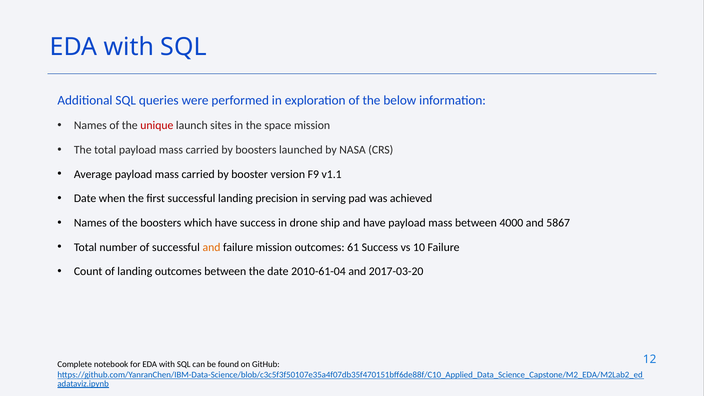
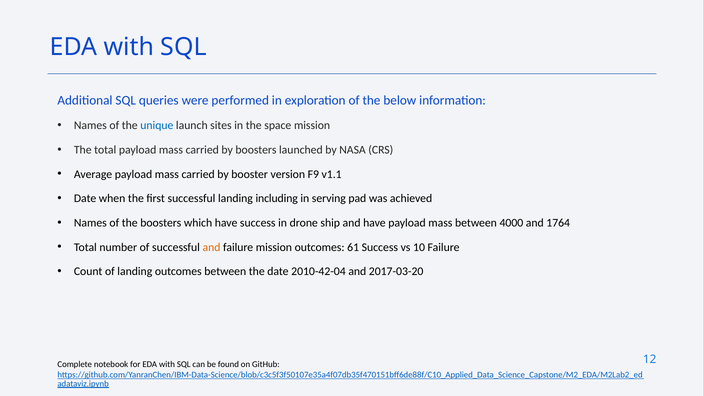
unique colour: red -> blue
precision: precision -> including
5867: 5867 -> 1764
2010-61-04: 2010-61-04 -> 2010-42-04
